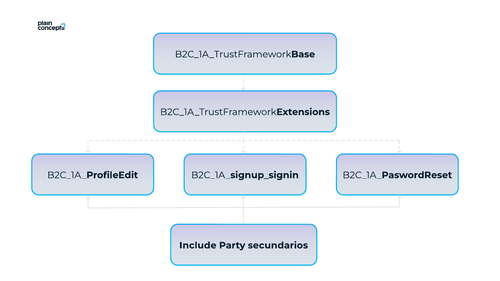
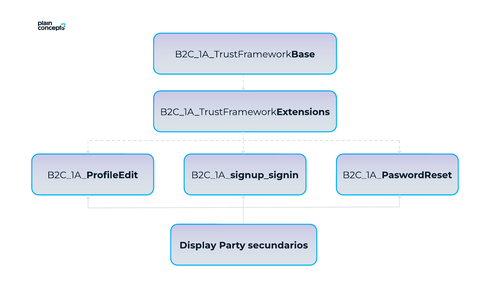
Include: Include -> Display
